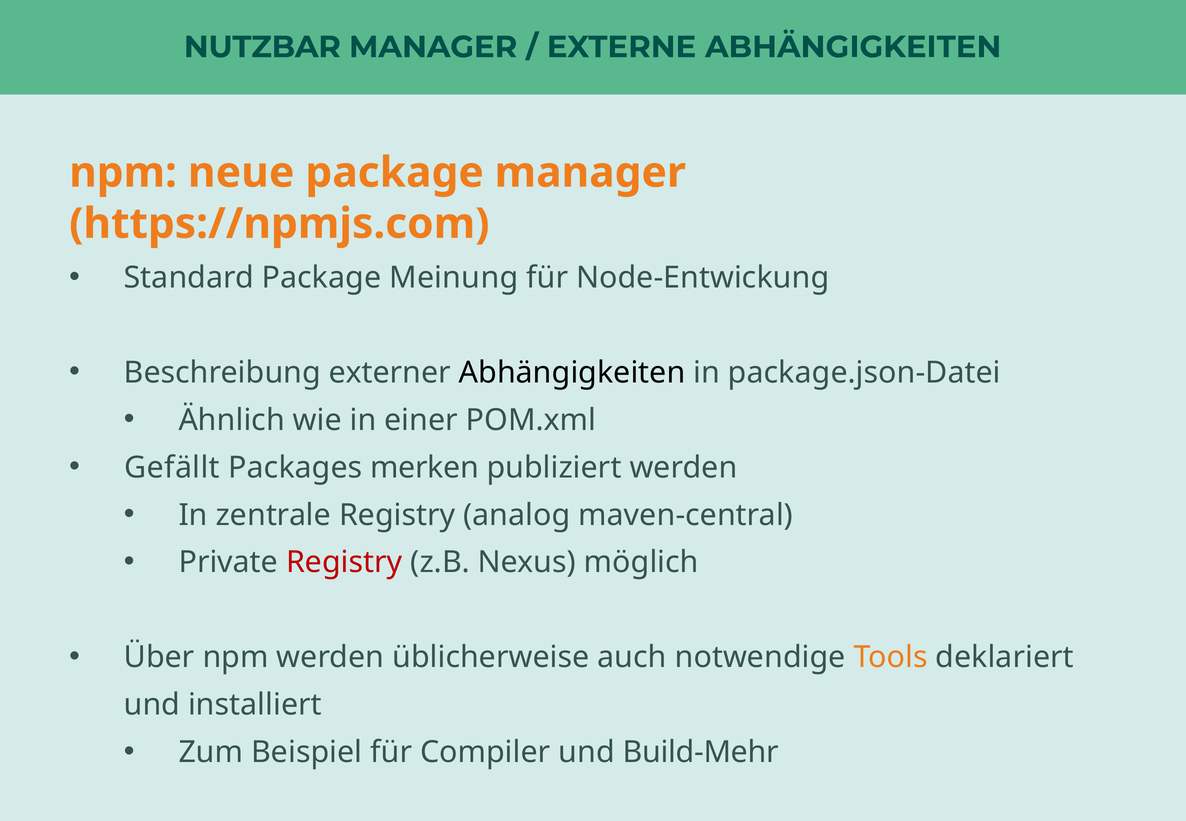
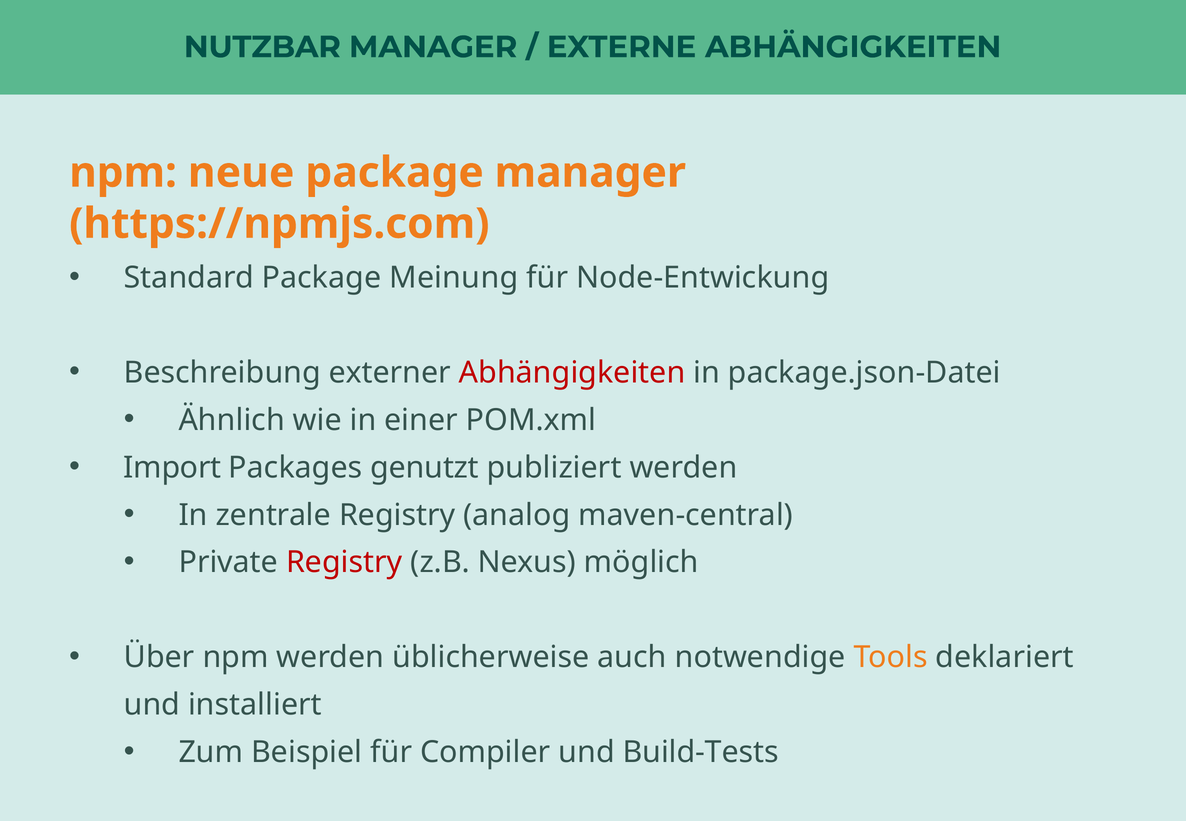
Abhängigkeiten at (572, 373) colour: black -> red
Gefällt: Gefällt -> Import
merken: merken -> genutzt
Build-Mehr: Build-Mehr -> Build-Tests
